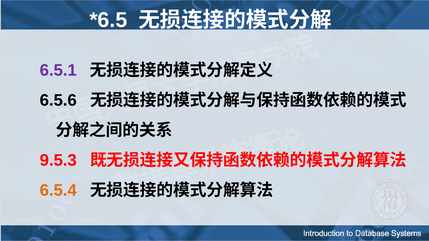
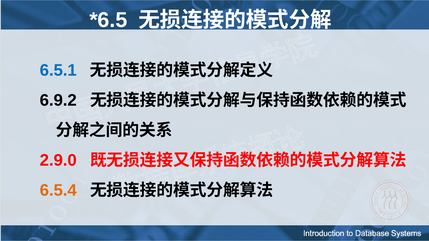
6.5.1 colour: purple -> blue
6.5.6: 6.5.6 -> 6.9.2
9.5.3: 9.5.3 -> 2.9.0
